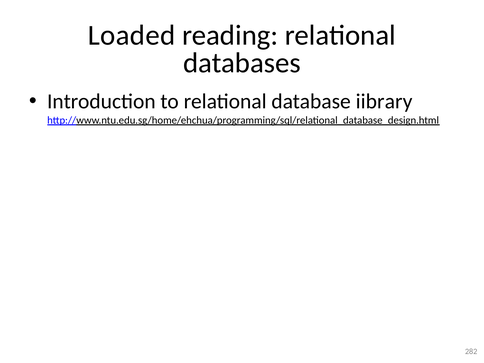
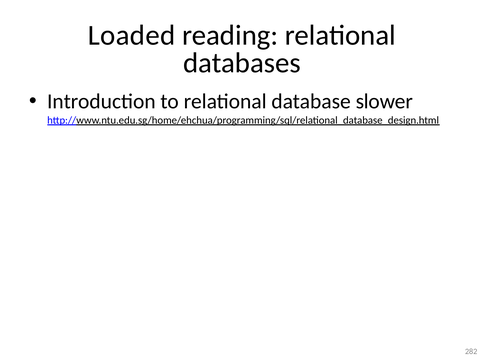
iibrary: iibrary -> slower
